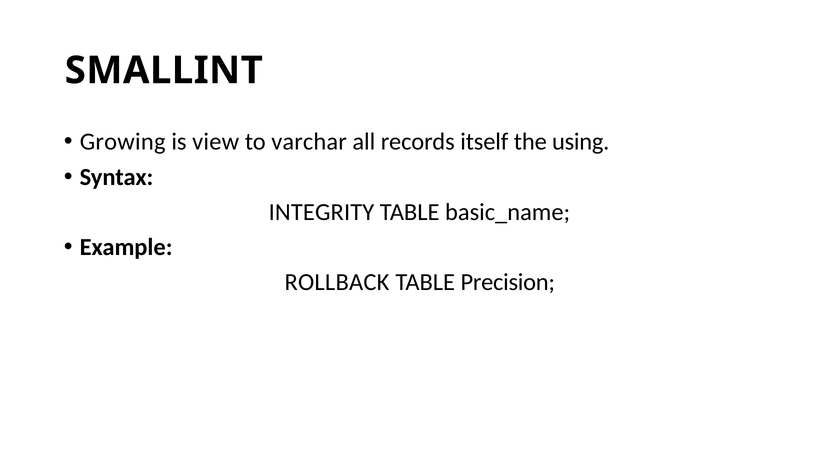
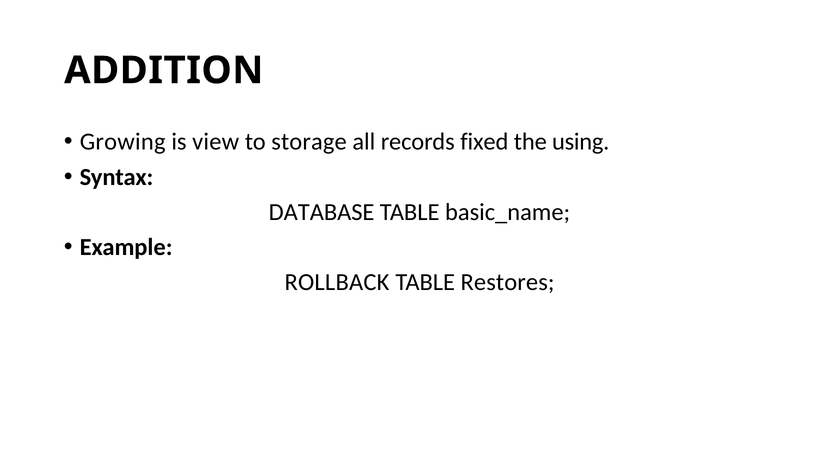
SMALLINT: SMALLINT -> ADDITION
varchar: varchar -> storage
itself: itself -> fixed
INTEGRITY: INTEGRITY -> DATABASE
Precision: Precision -> Restores
